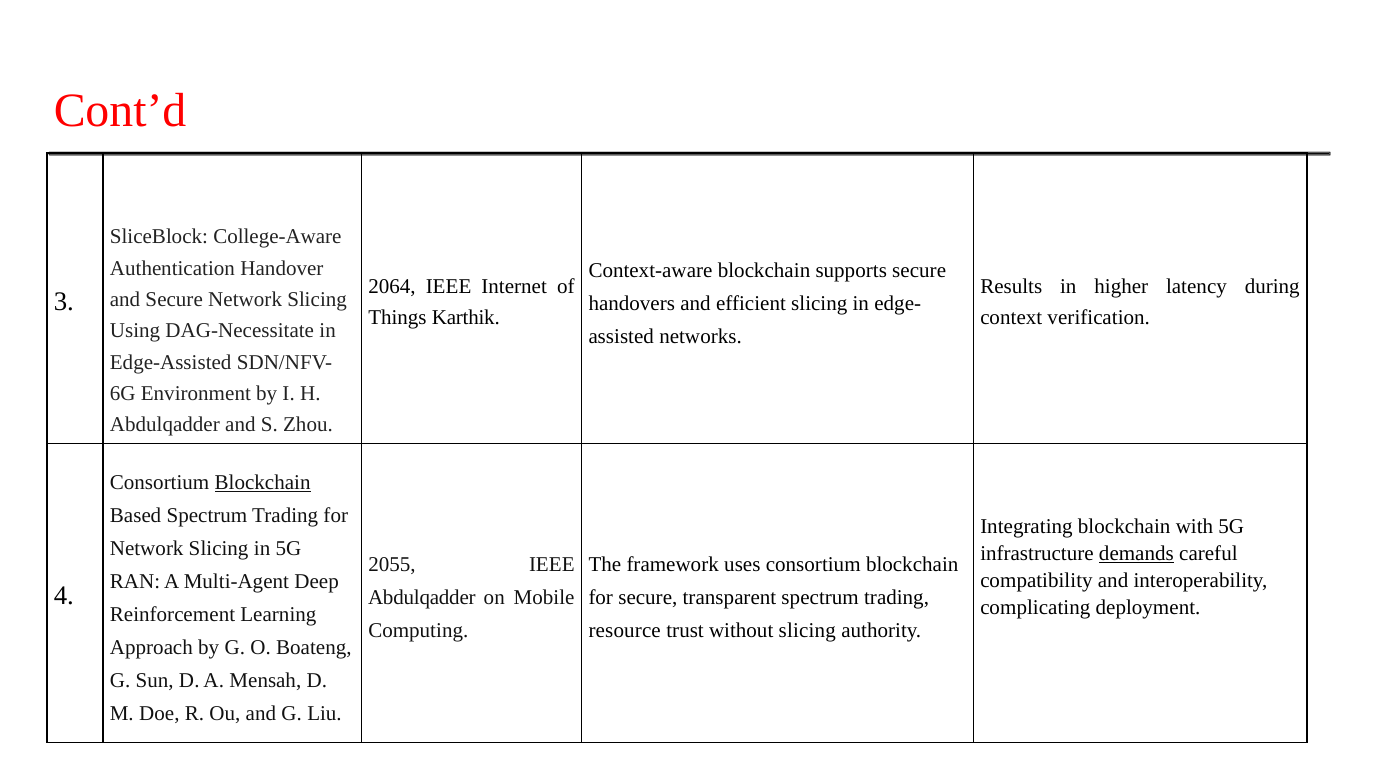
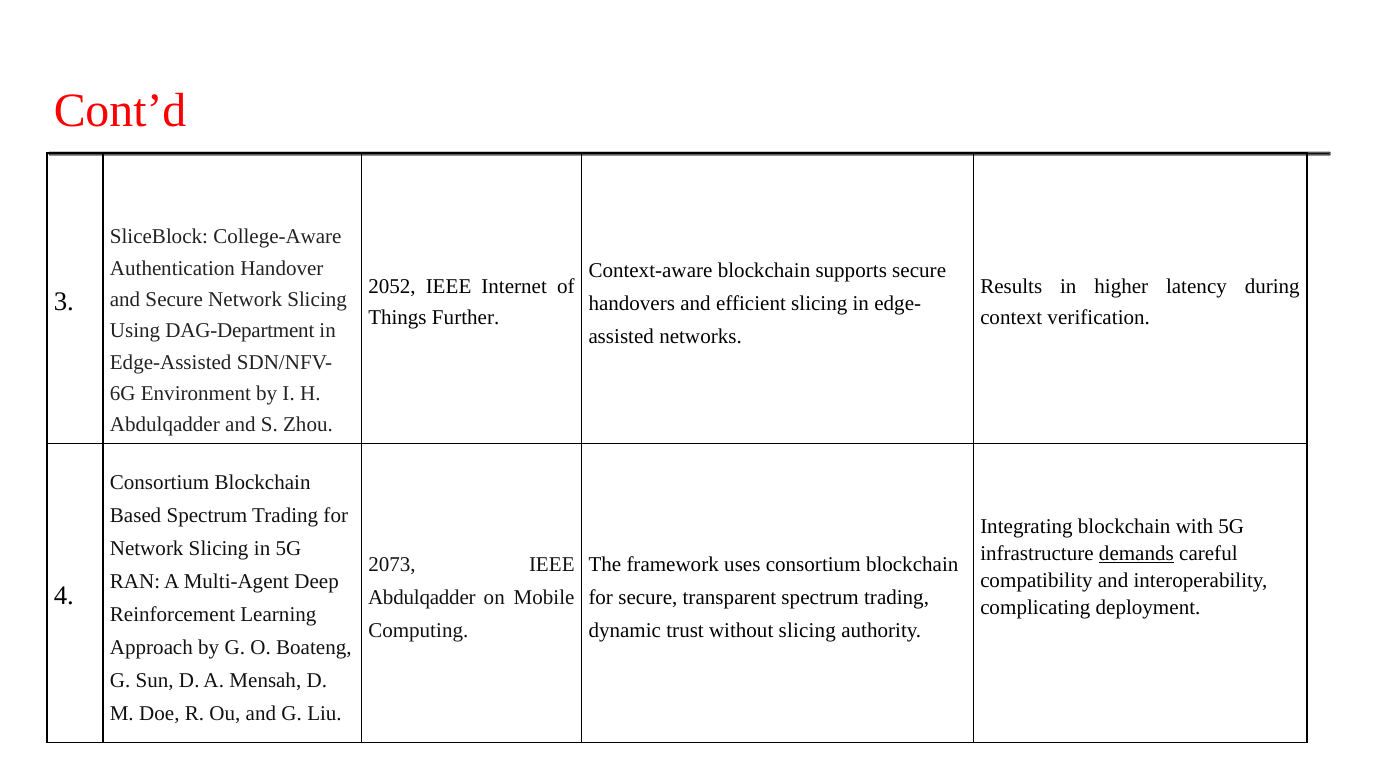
2064: 2064 -> 2052
Karthik: Karthik -> Further
DAG-Necessitate: DAG-Necessitate -> DAG-Department
Blockchain at (263, 482) underline: present -> none
2055: 2055 -> 2073
resource: resource -> dynamic
